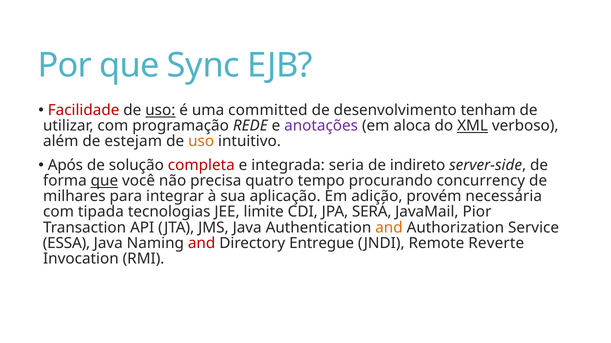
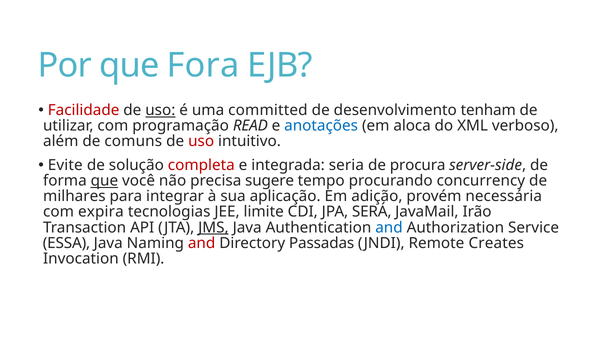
Sync: Sync -> Fora
REDE: REDE -> READ
anotações colour: purple -> blue
XML underline: present -> none
estejam: estejam -> comuns
uso at (201, 142) colour: orange -> red
Após: Após -> Evite
indireto: indireto -> procura
quatro: quatro -> sugere
tipada: tipada -> expira
Pior: Pior -> Irão
JMS underline: none -> present
and at (389, 228) colour: orange -> blue
Entregue: Entregue -> Passadas
Reverte: Reverte -> Creates
